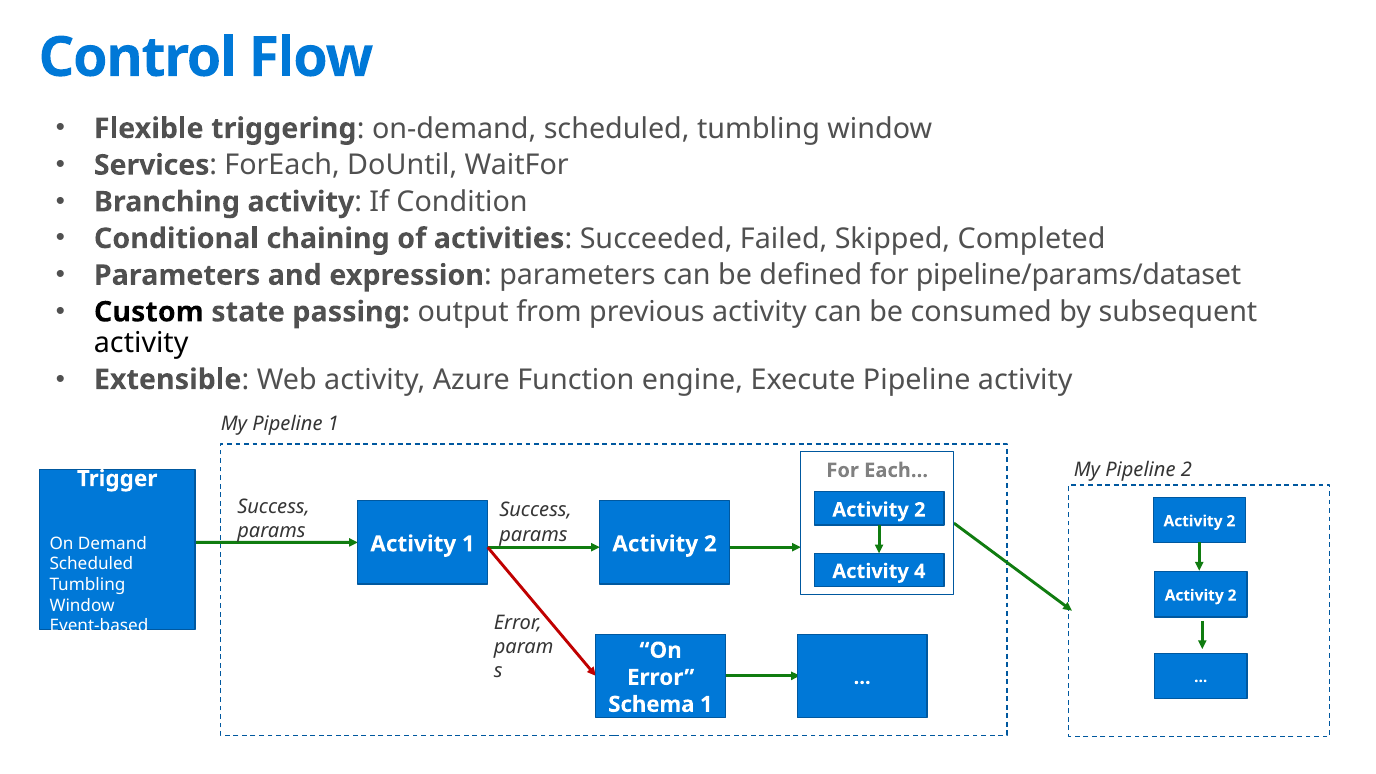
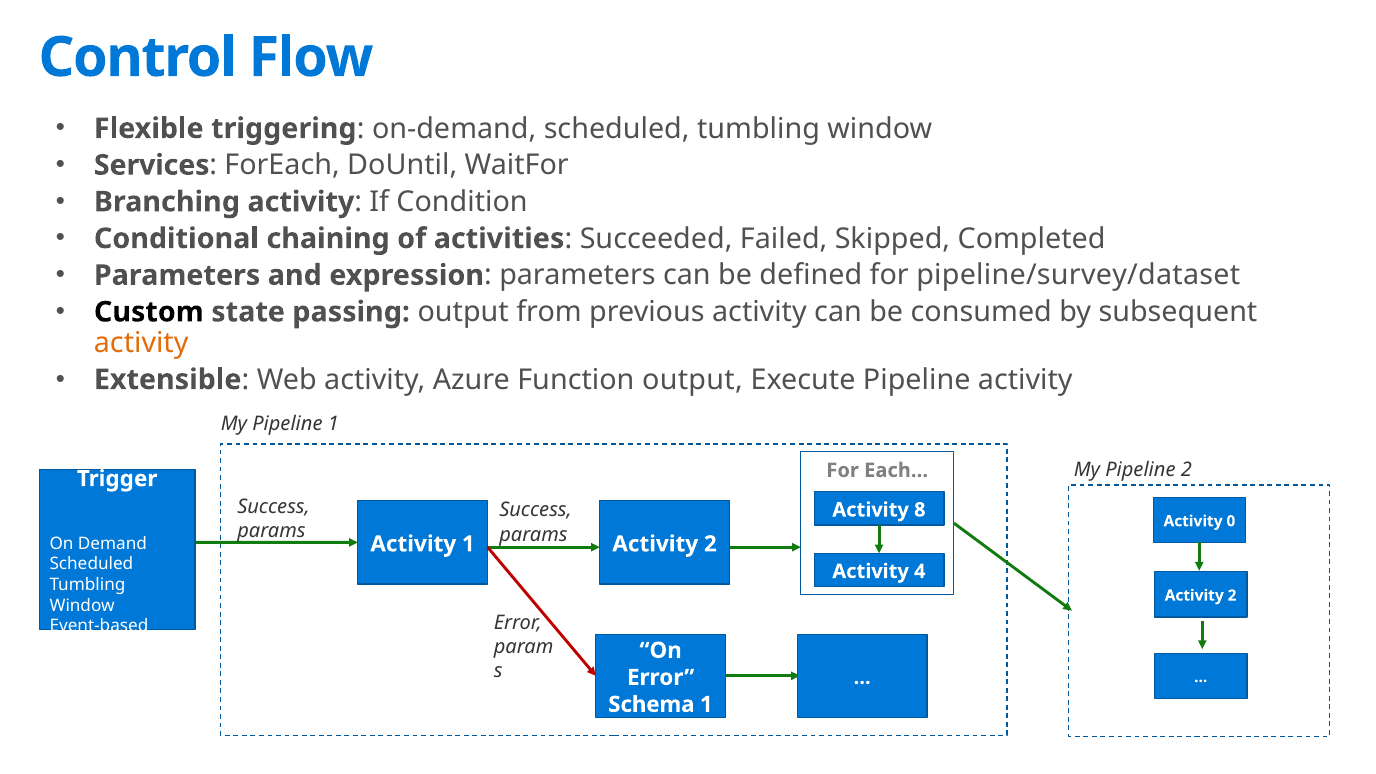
pipeline/params/dataset: pipeline/params/dataset -> pipeline/survey/dataset
activity at (141, 343) colour: black -> orange
Function engine: engine -> output
2 at (920, 510): 2 -> 8
2 at (1231, 521): 2 -> 0
